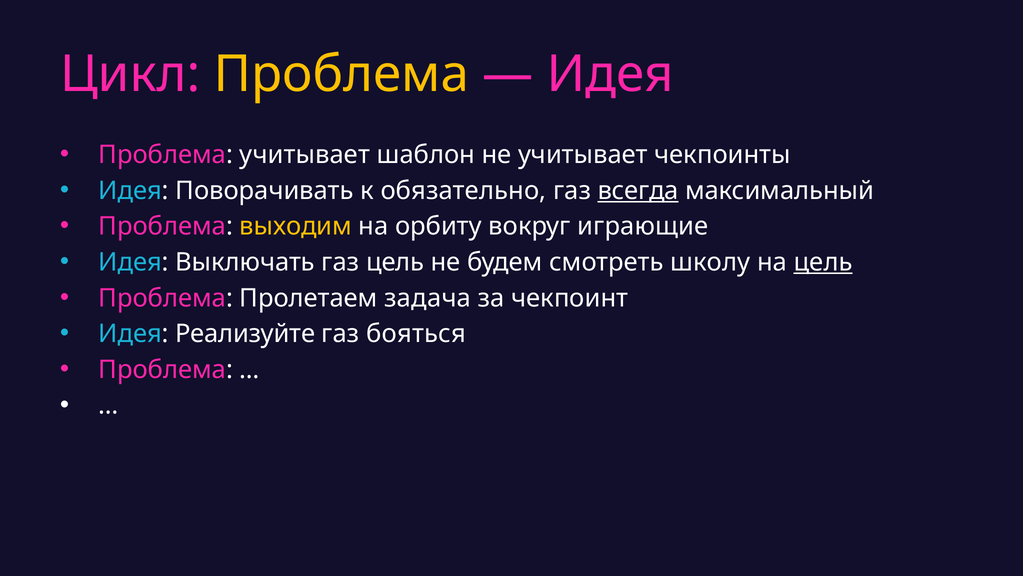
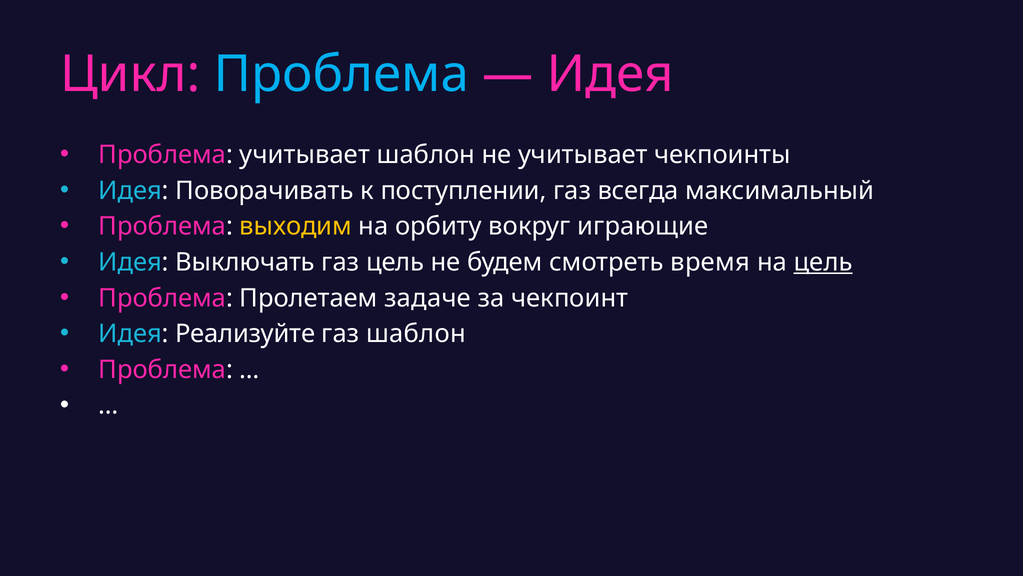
Проблема at (341, 74) colour: yellow -> light blue
обязательно: обязательно -> поступлении
всегда underline: present -> none
школу: школу -> время
задача: задача -> задаче
газ бояться: бояться -> шаблон
